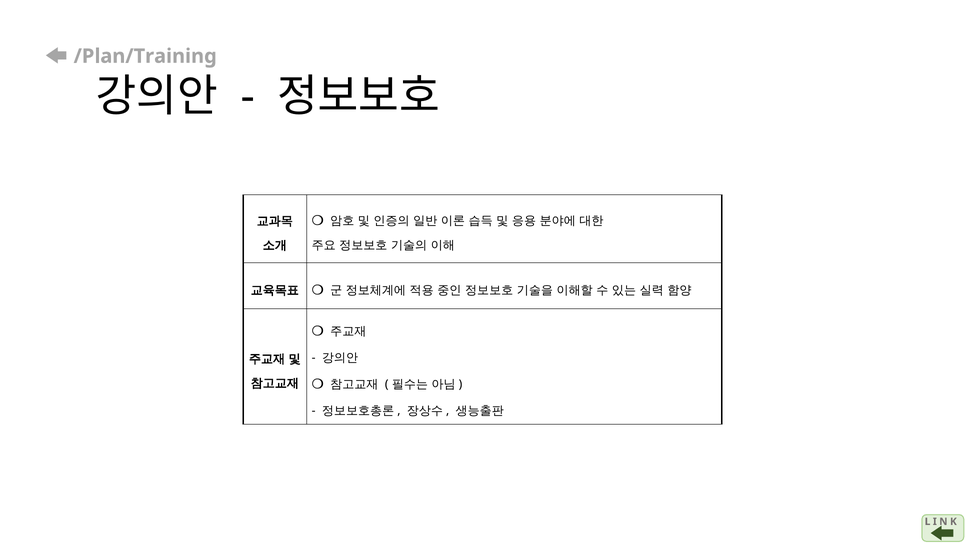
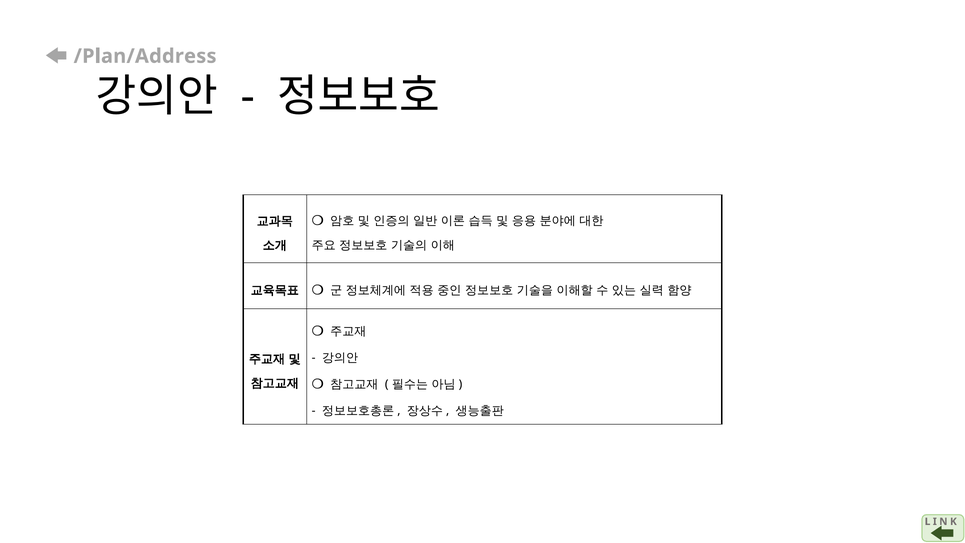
/Plan/Training: /Plan/Training -> /Plan/Address
